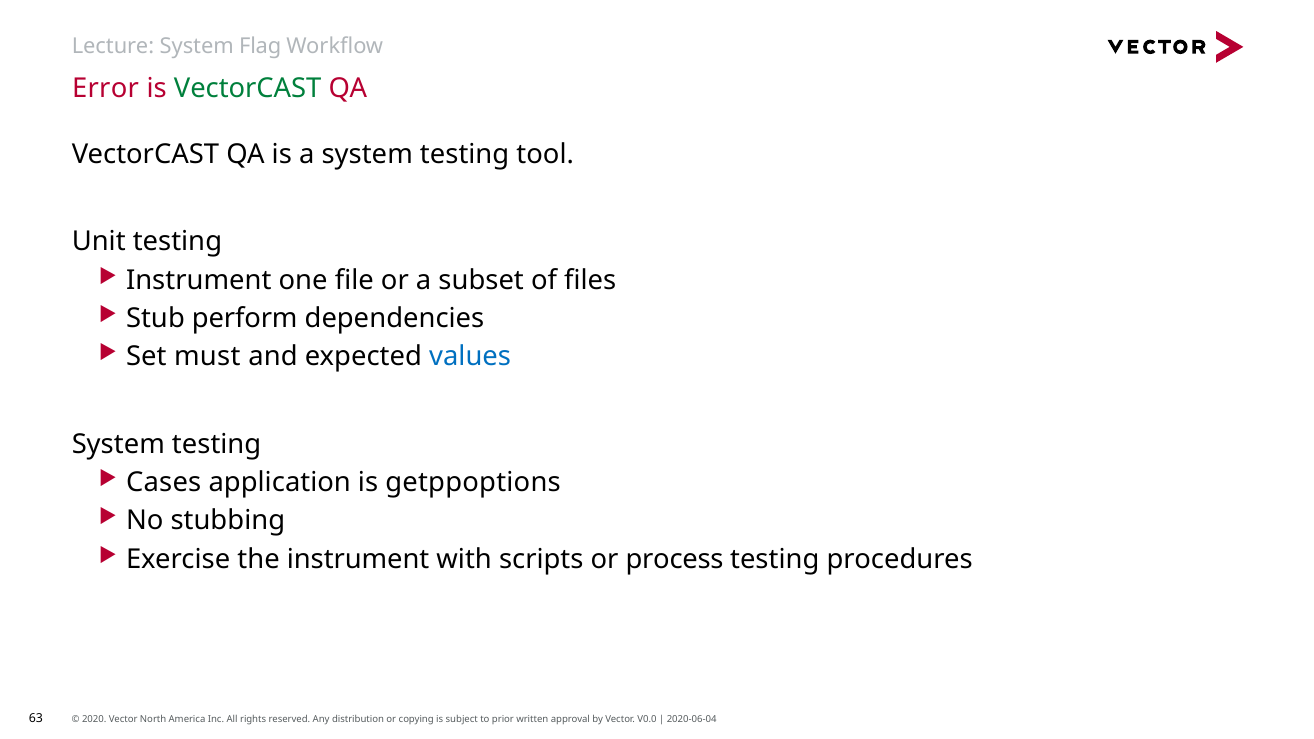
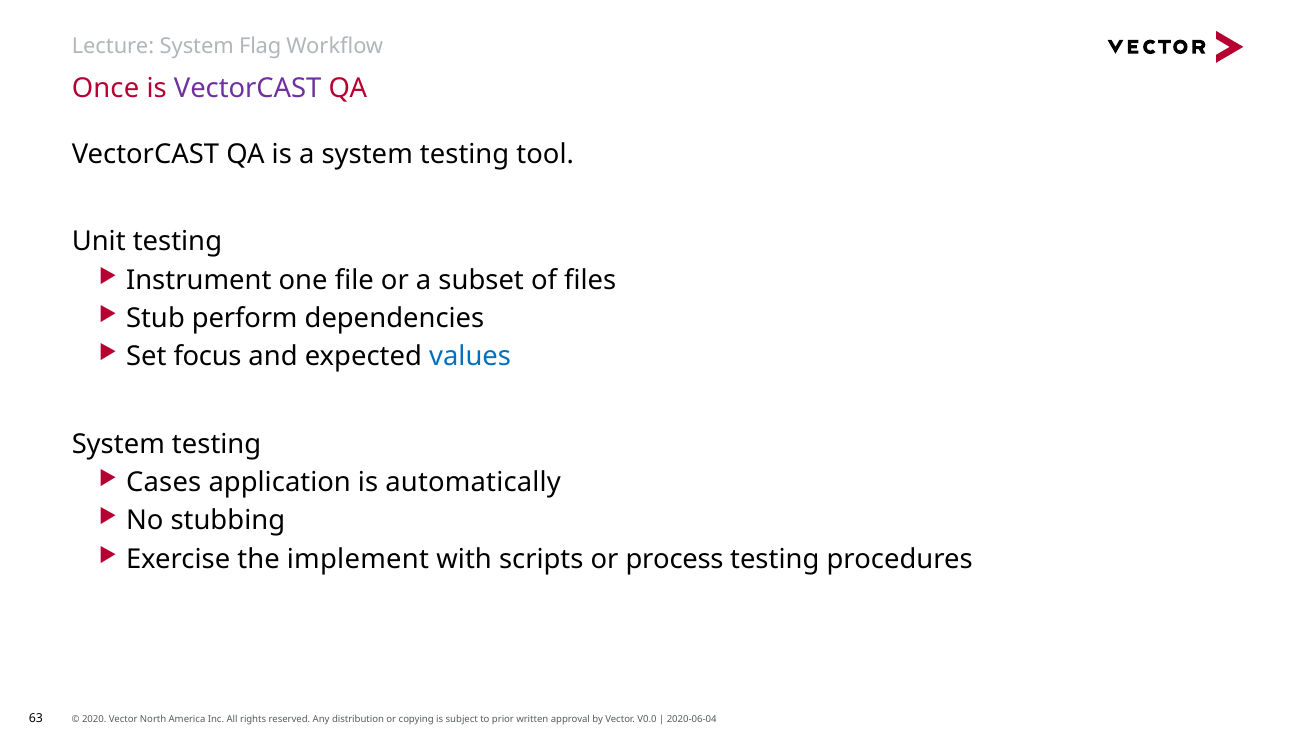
Error: Error -> Once
VectorCAST at (248, 88) colour: green -> purple
must: must -> focus
getppoptions: getppoptions -> automatically
the instrument: instrument -> implement
